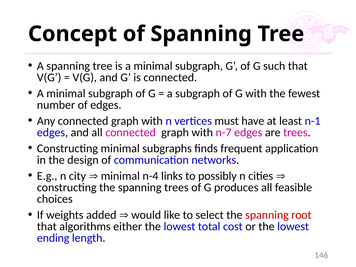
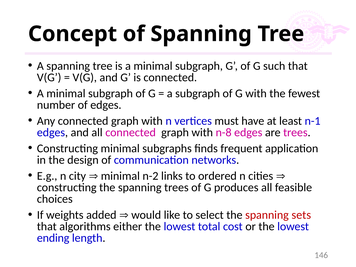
n-7: n-7 -> n-8
n-4: n-4 -> n-2
possibly: possibly -> ordered
root: root -> sets
